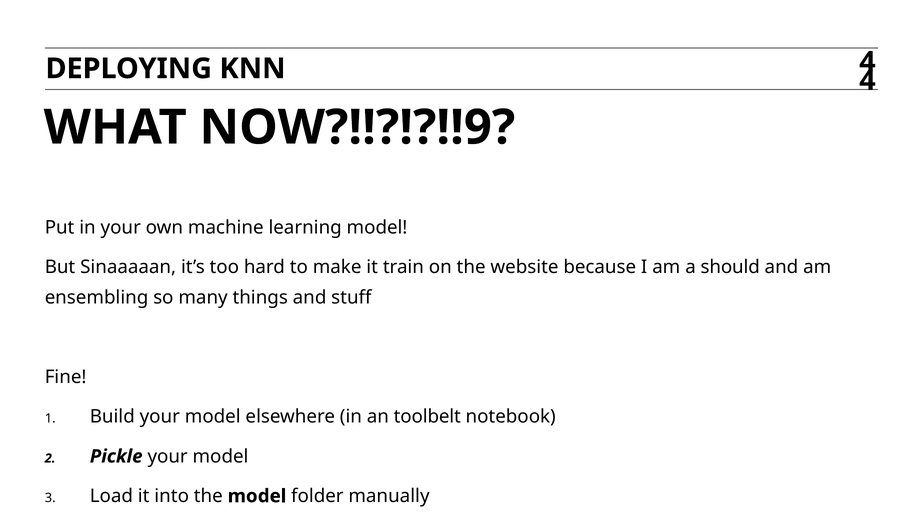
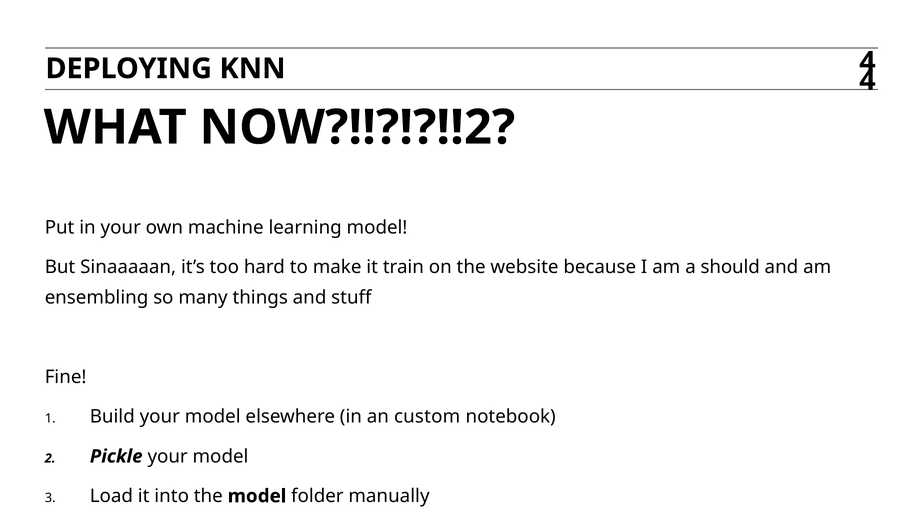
NOW?!!?!?!!9: NOW?!!?!?!!9 -> NOW?!!?!?!!2
toolbelt: toolbelt -> custom
